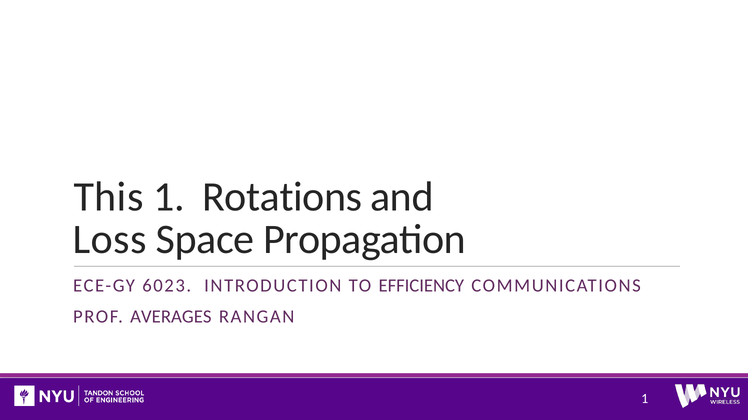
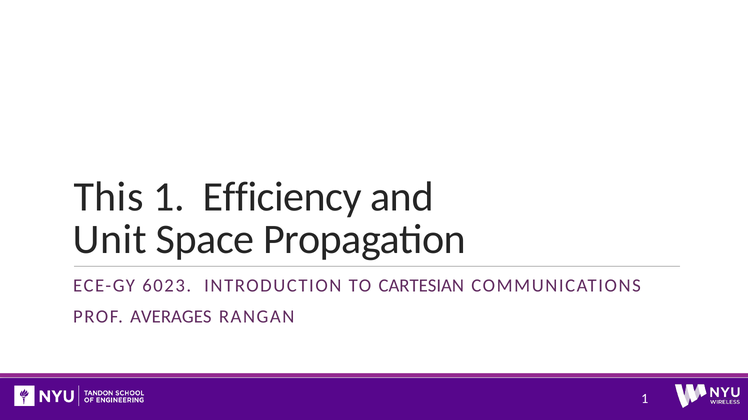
Rotations: Rotations -> Efficiency
Loss: Loss -> Unit
EFFICIENCY: EFFICIENCY -> CARTESIAN
